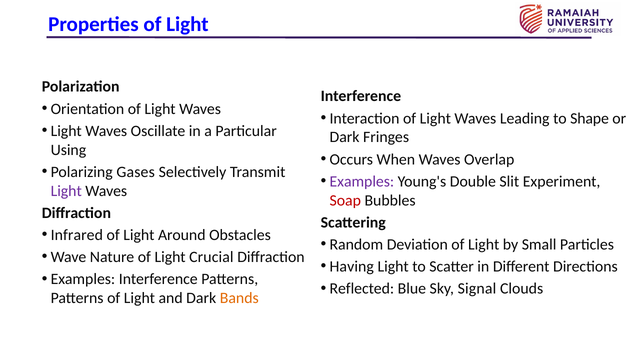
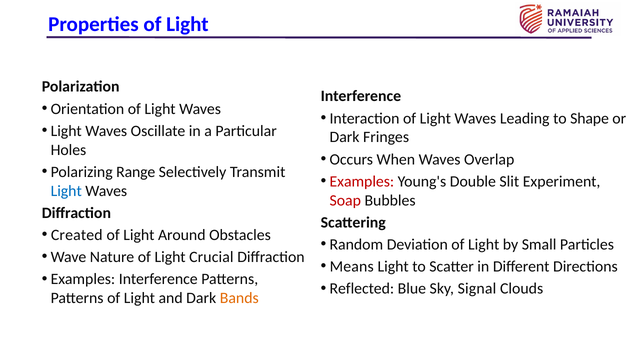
Using: Using -> Holes
Gases: Gases -> Range
Examples at (362, 182) colour: purple -> red
Light at (66, 191) colour: purple -> blue
Infrared: Infrared -> Created
Having: Having -> Means
